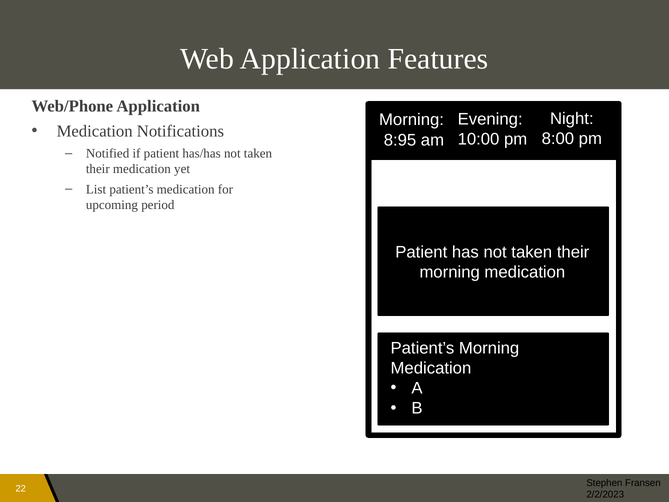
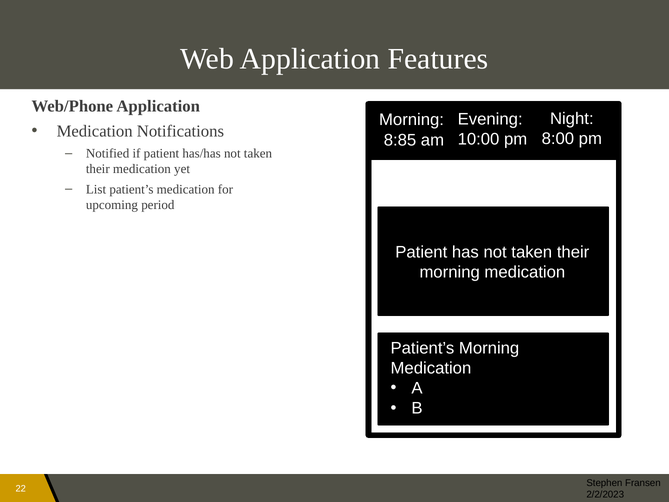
8:95: 8:95 -> 8:85
